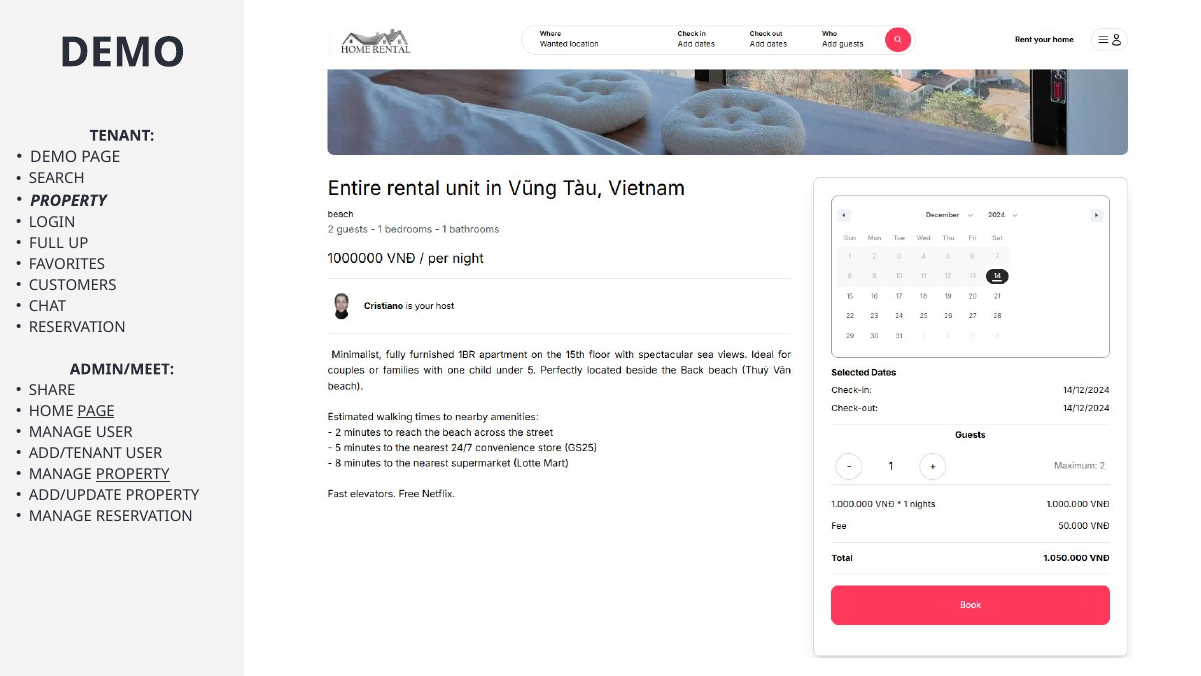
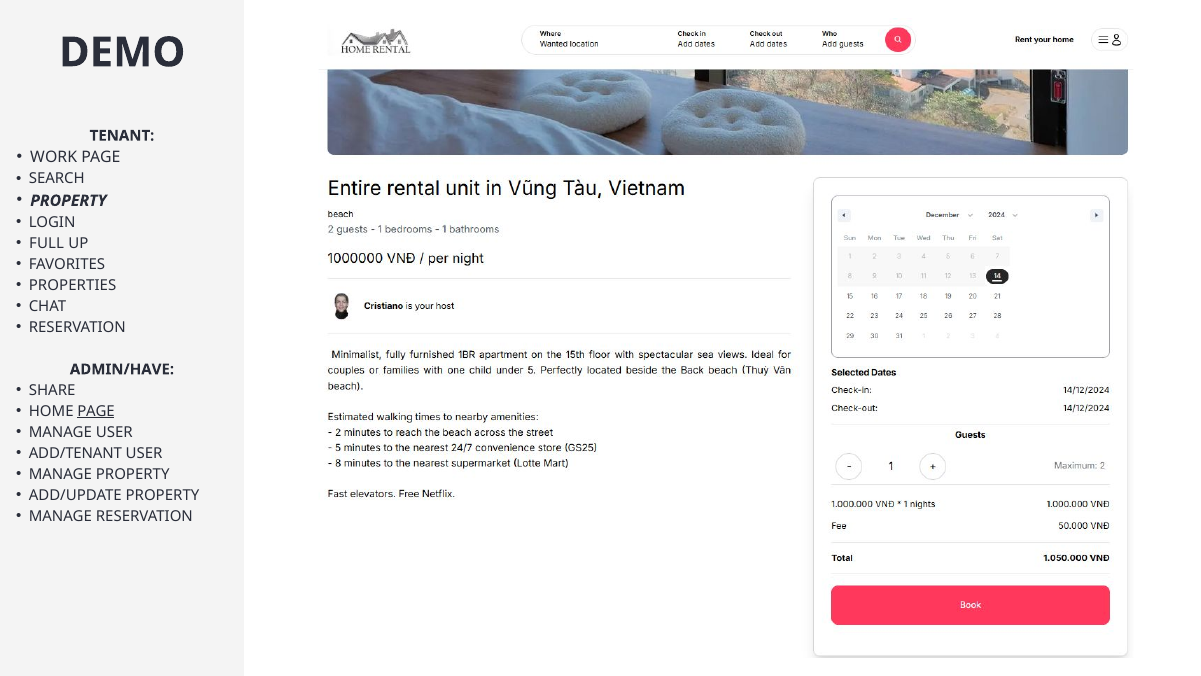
DEMO at (54, 157): DEMO -> WORK
CUSTOMERS: CUSTOMERS -> PROPERTIES
ADMIN/MEET: ADMIN/MEET -> ADMIN/HAVE
PROPERTY at (133, 474) underline: present -> none
